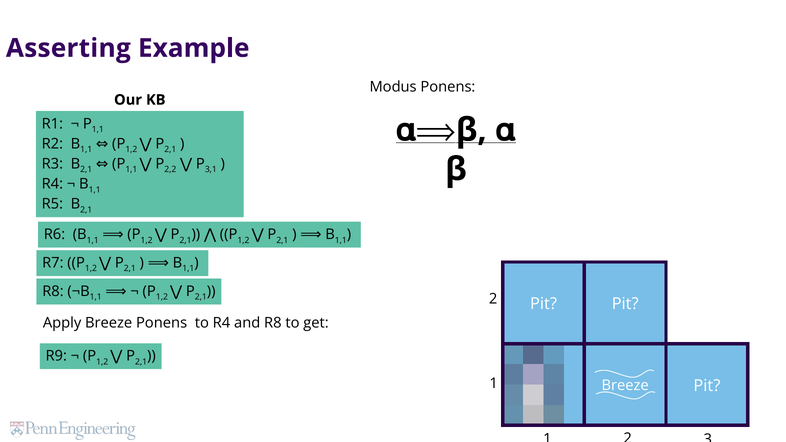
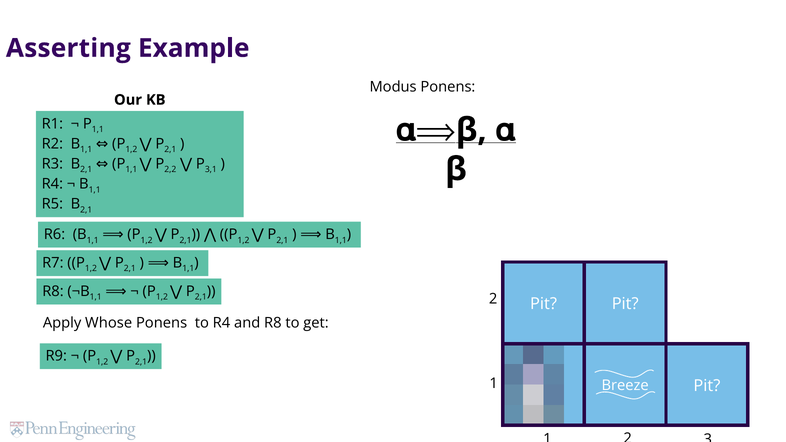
Apply Breeze: Breeze -> Whose
